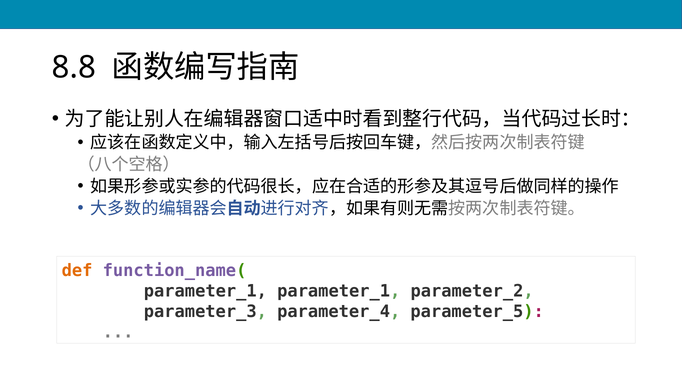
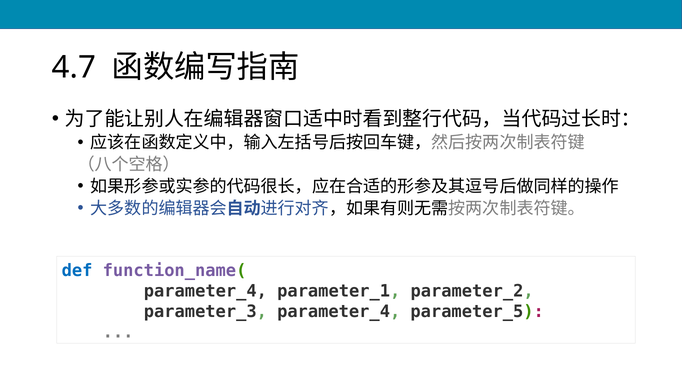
8.8: 8.8 -> 4.7
def colour: orange -> blue
parameter_1 at (205, 291): parameter_1 -> parameter_4
